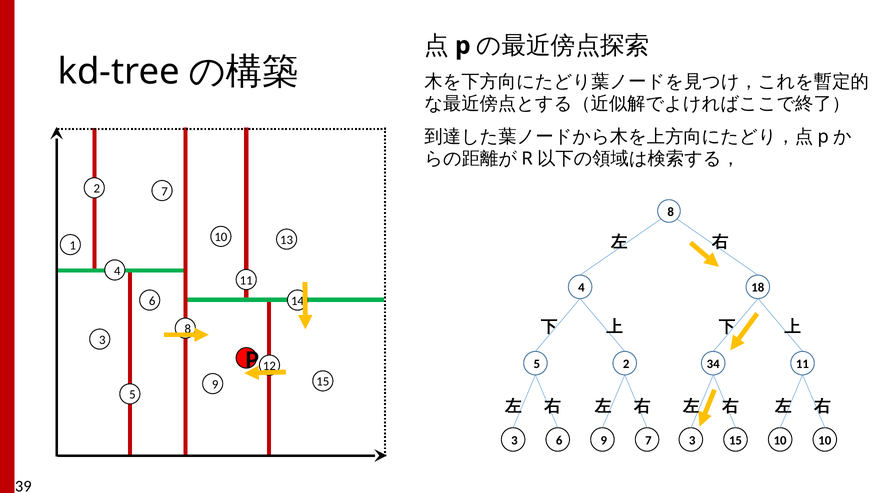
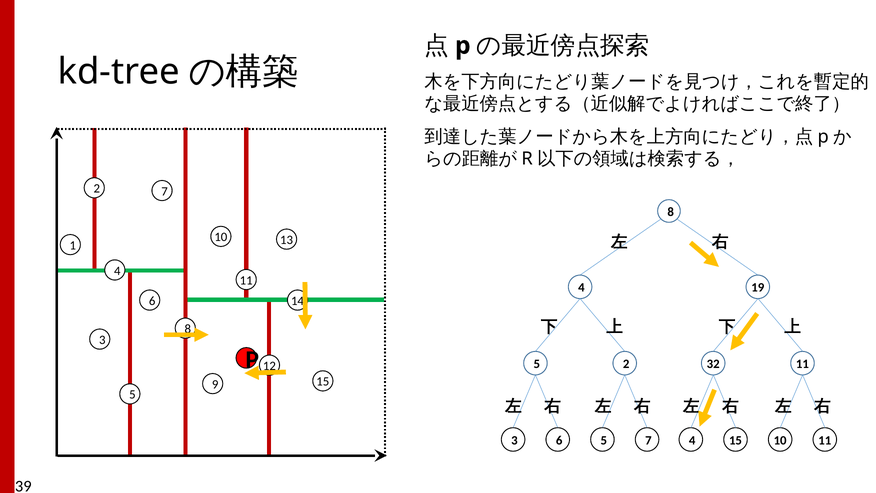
18: 18 -> 19
34: 34 -> 32
6 9: 9 -> 5
3 at (692, 440): 3 -> 4
10 10: 10 -> 11
